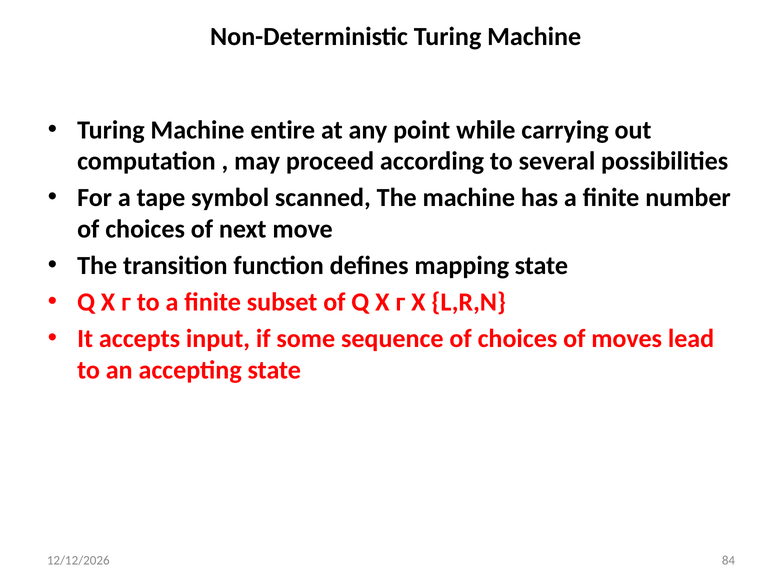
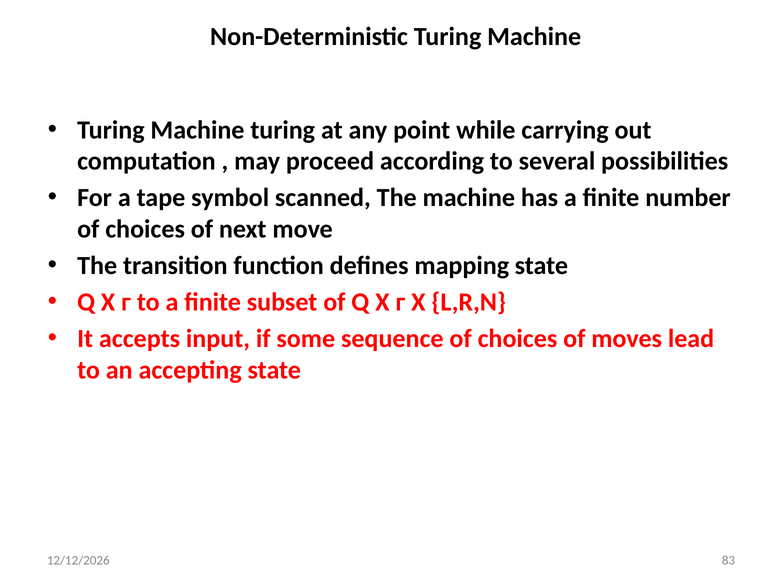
Machine entire: entire -> turing
84: 84 -> 83
